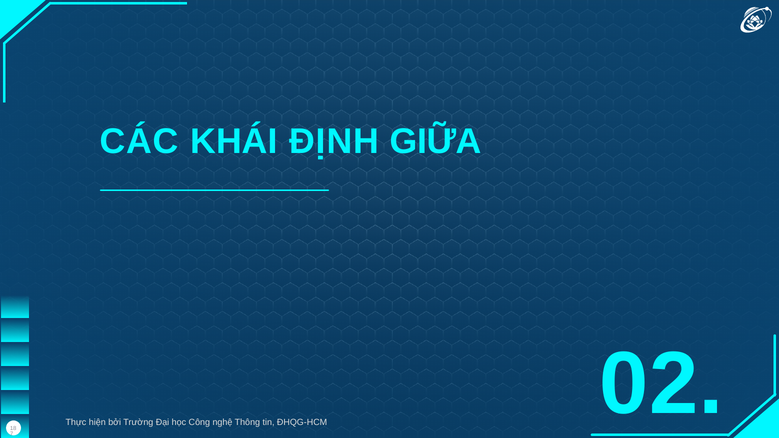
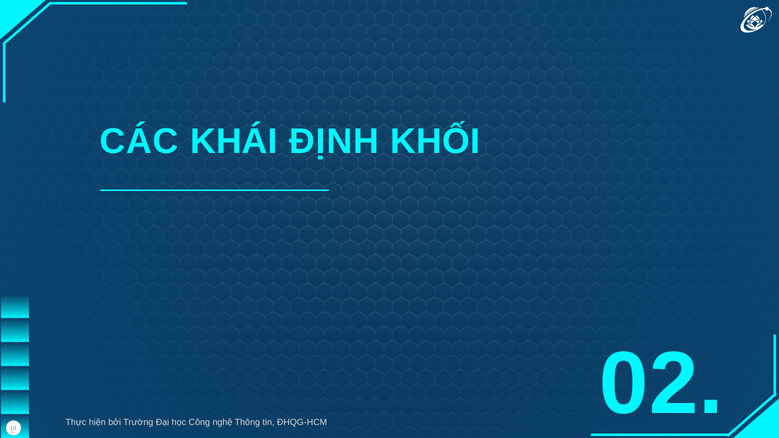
GIỮA: GIỮA -> KHỐI
